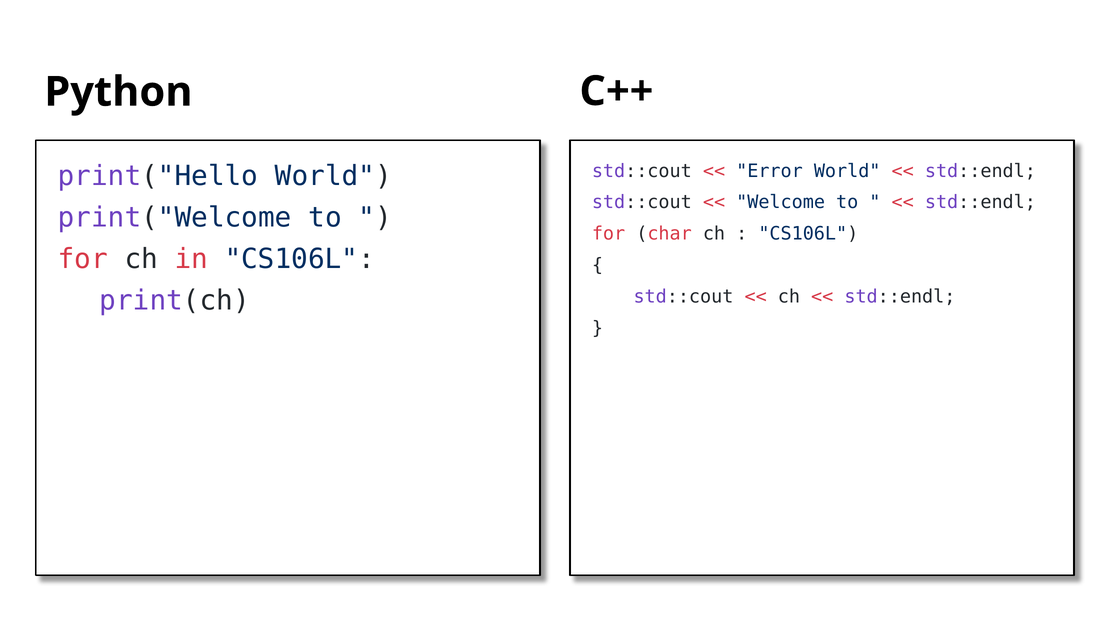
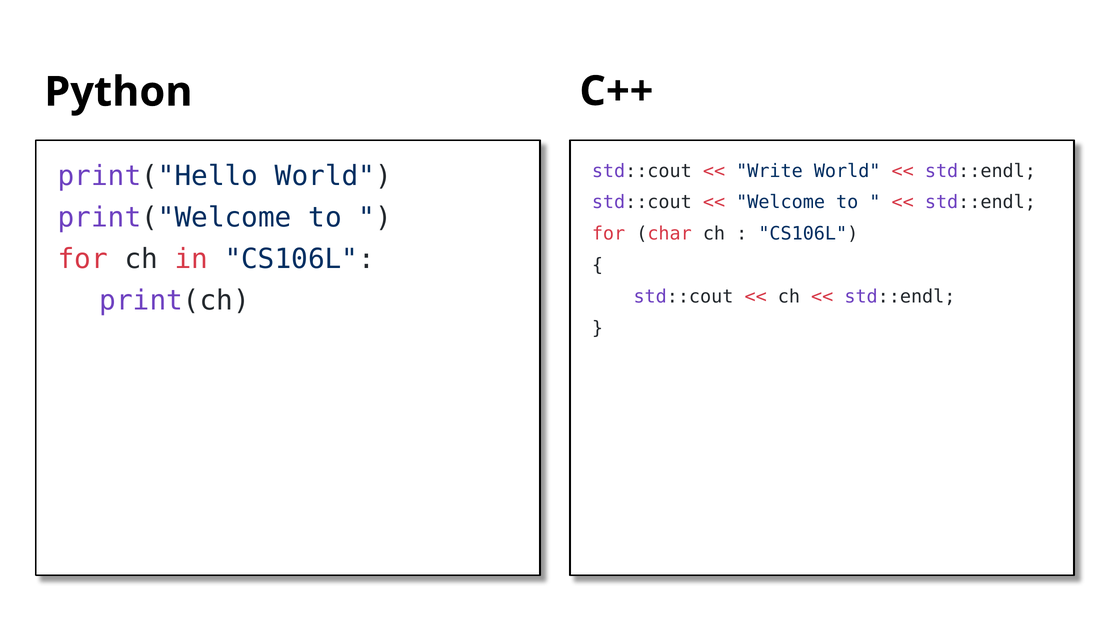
Error: Error -> Write
